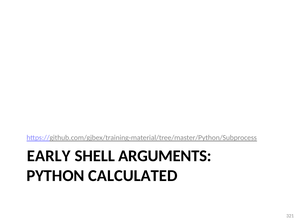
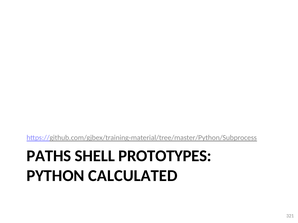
EARLY: EARLY -> PATHS
ARGUMENTS: ARGUMENTS -> PROTOTYPES
